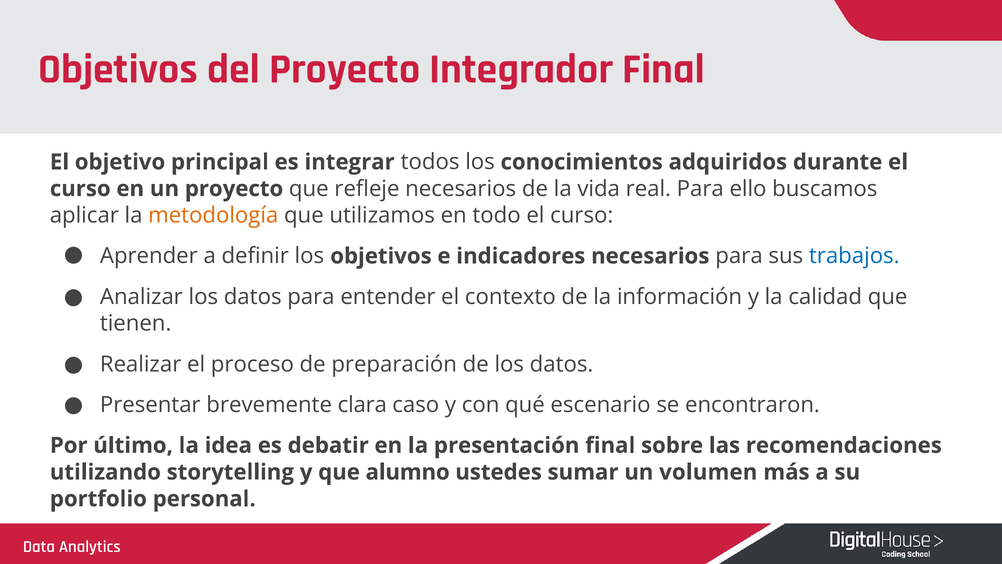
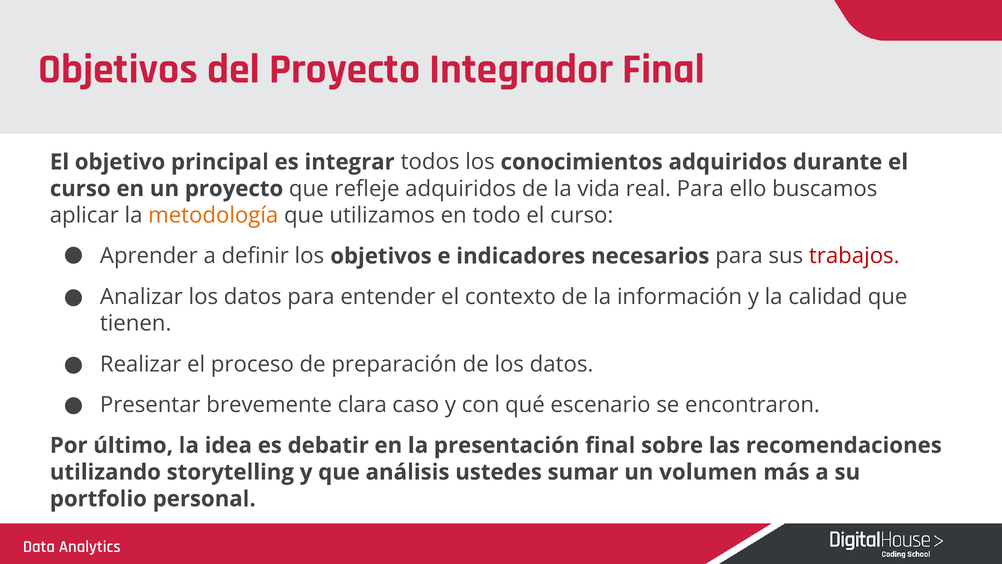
refleje necesarios: necesarios -> adquiridos
trabajos colour: blue -> red
alumno: alumno -> análisis
